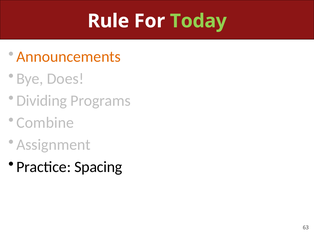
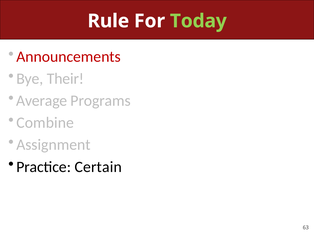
Announcements colour: orange -> red
Does: Does -> Their
Dividing: Dividing -> Average
Spacing: Spacing -> Certain
